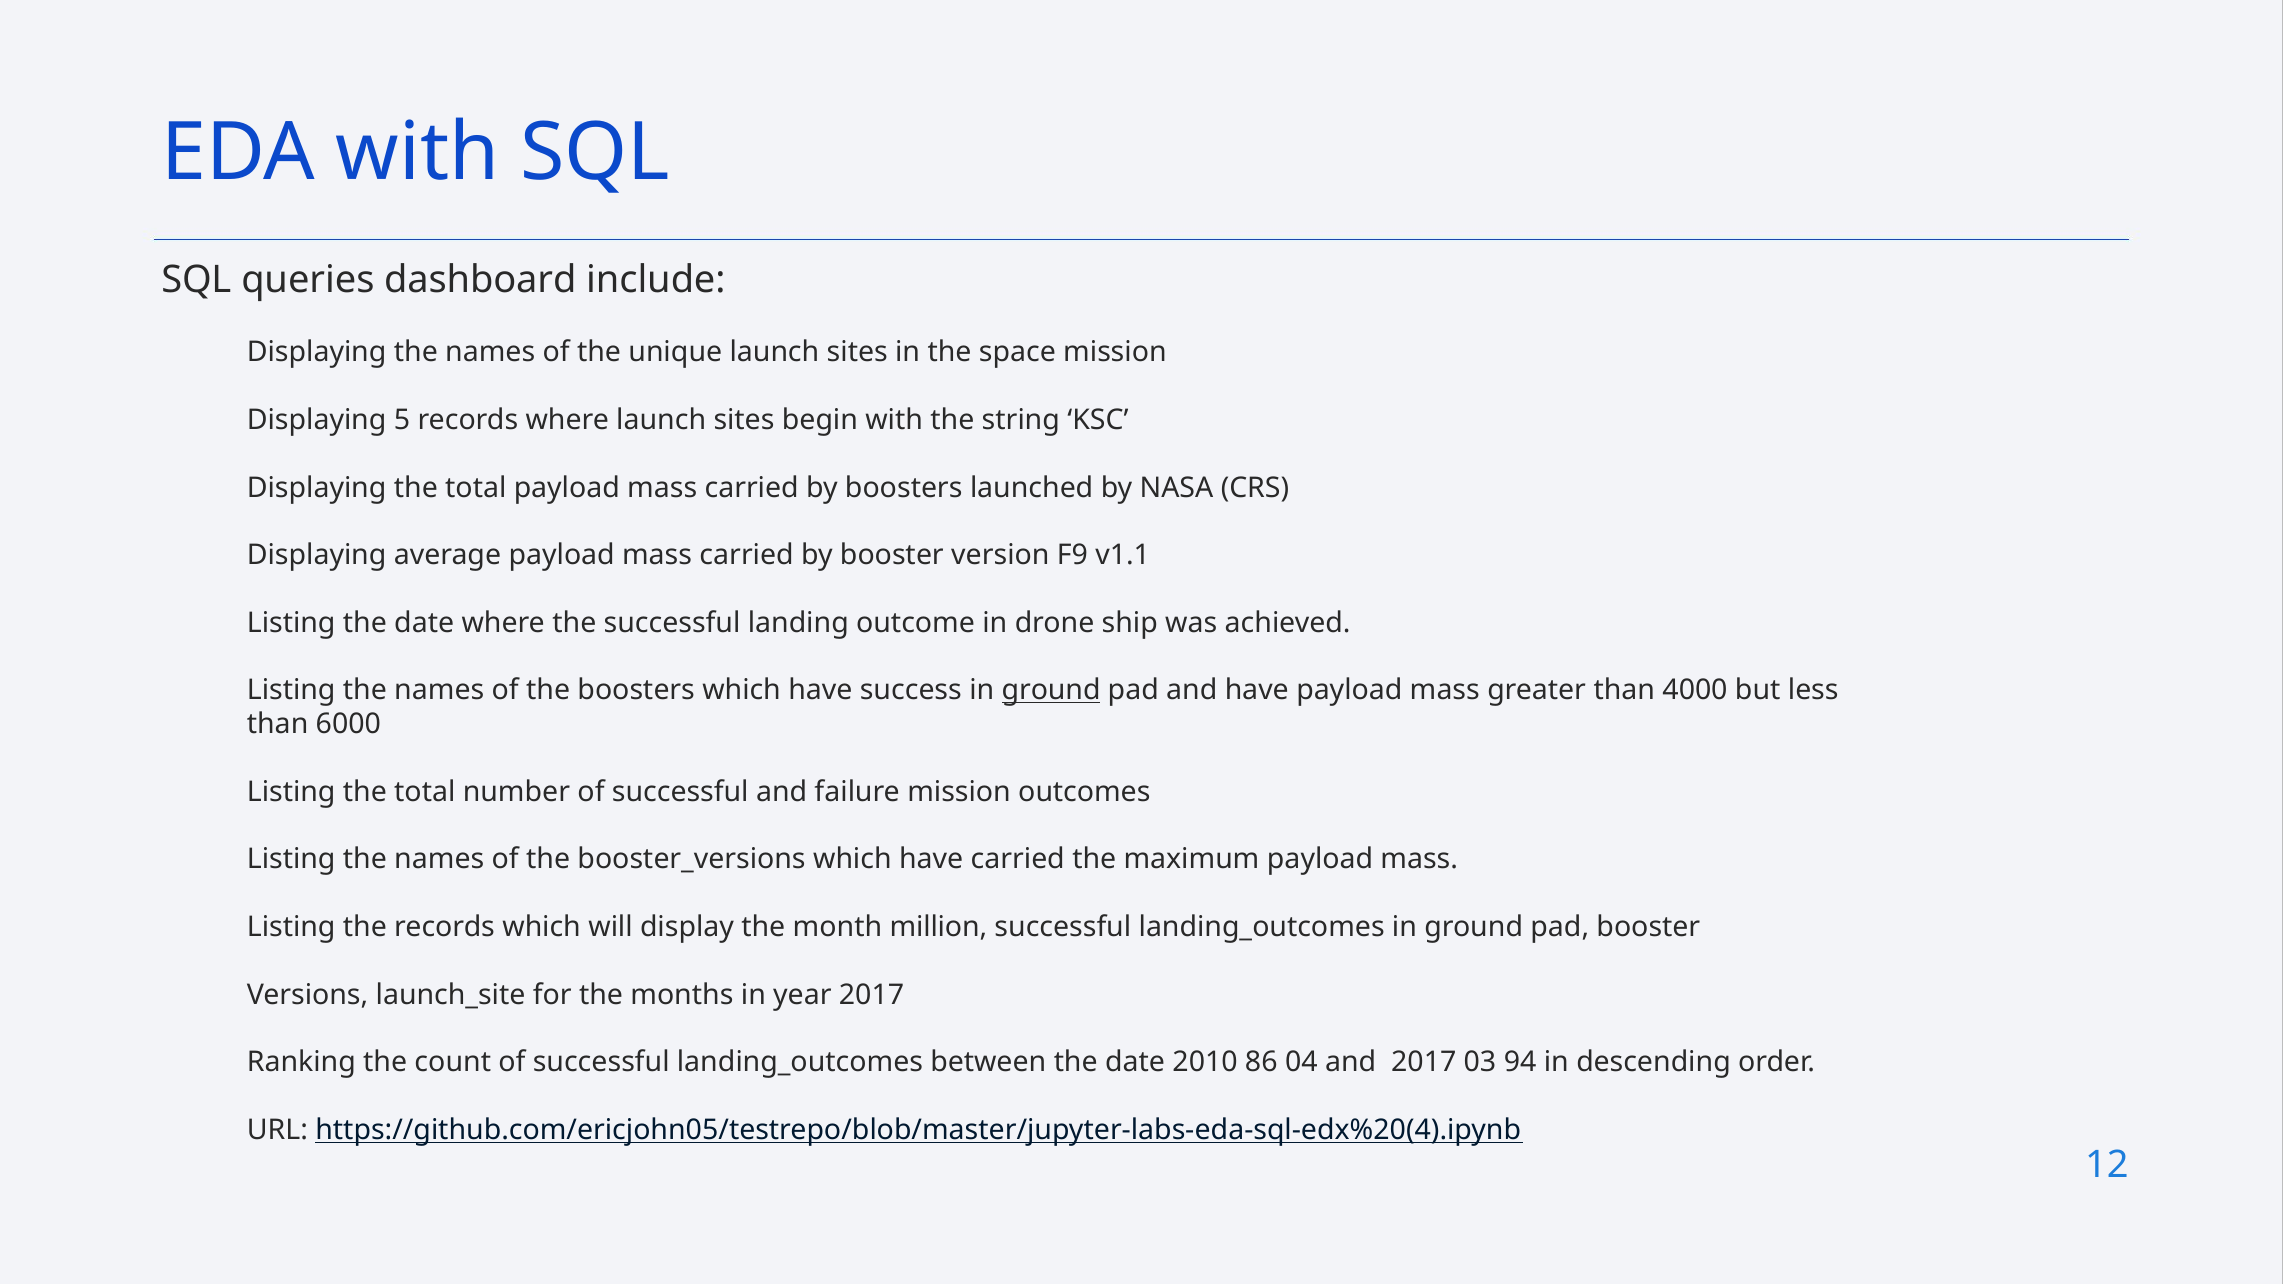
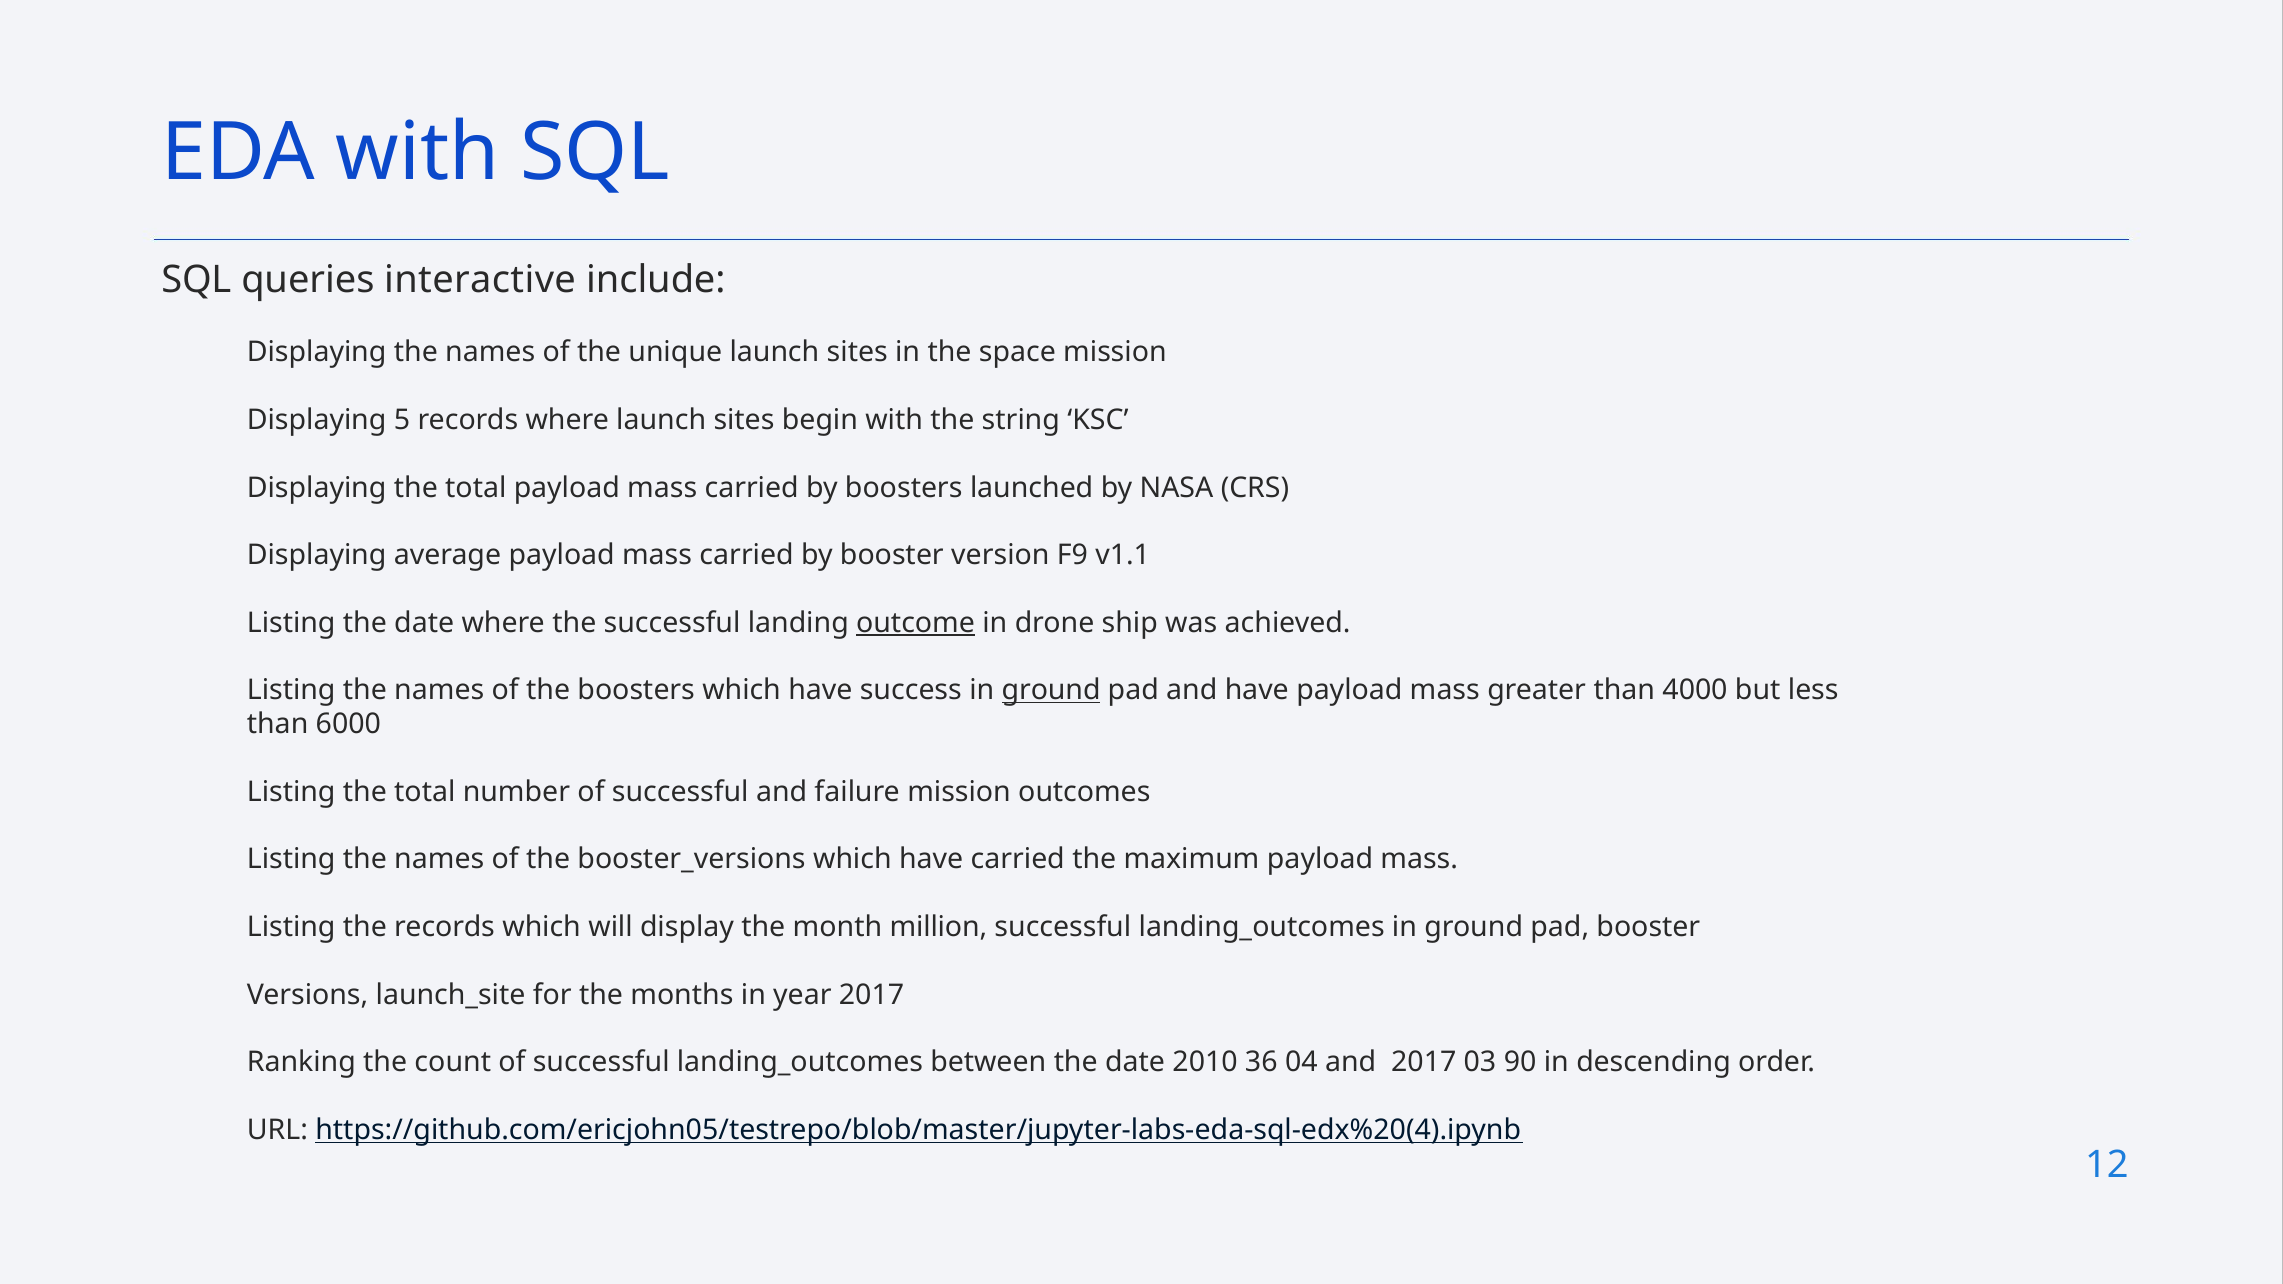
dashboard: dashboard -> interactive
outcome underline: none -> present
86: 86 -> 36
94: 94 -> 90
